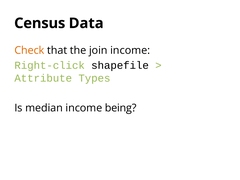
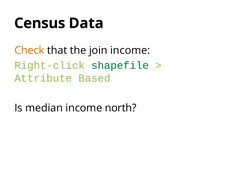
shapefile colour: black -> green
Types: Types -> Based
being: being -> north
